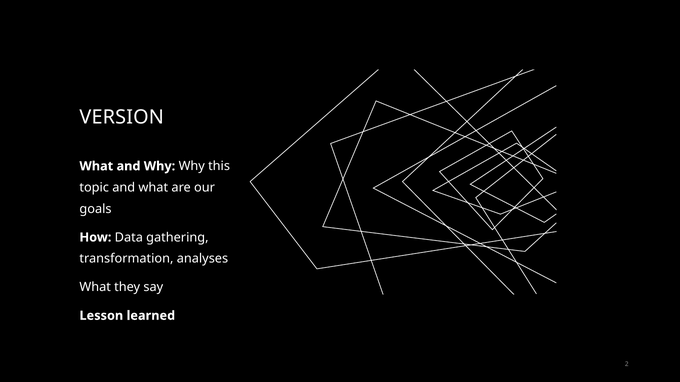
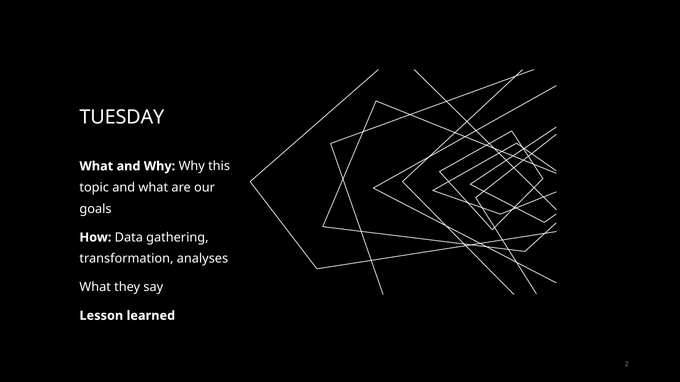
VERSION: VERSION -> TUESDAY
